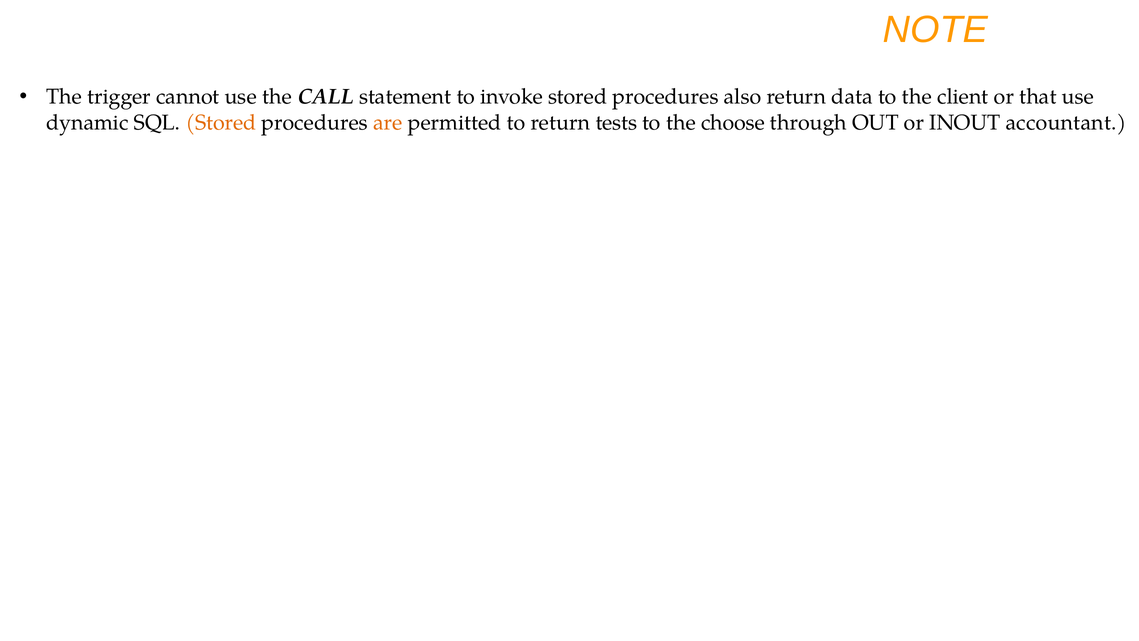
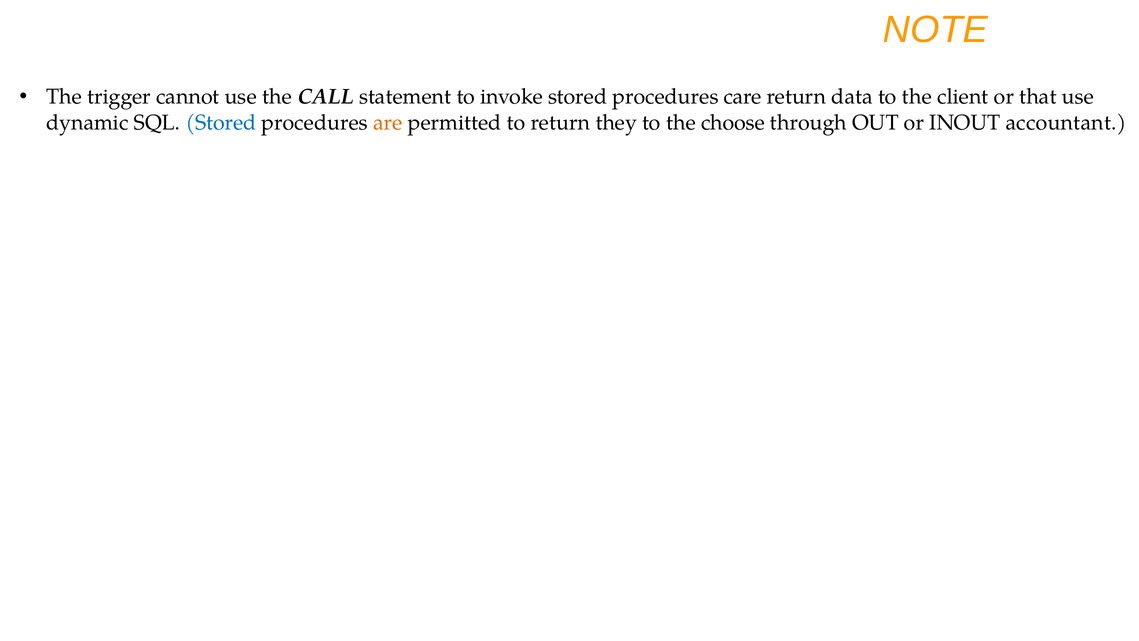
also: also -> care
Stored at (221, 122) colour: orange -> blue
tests: tests -> they
